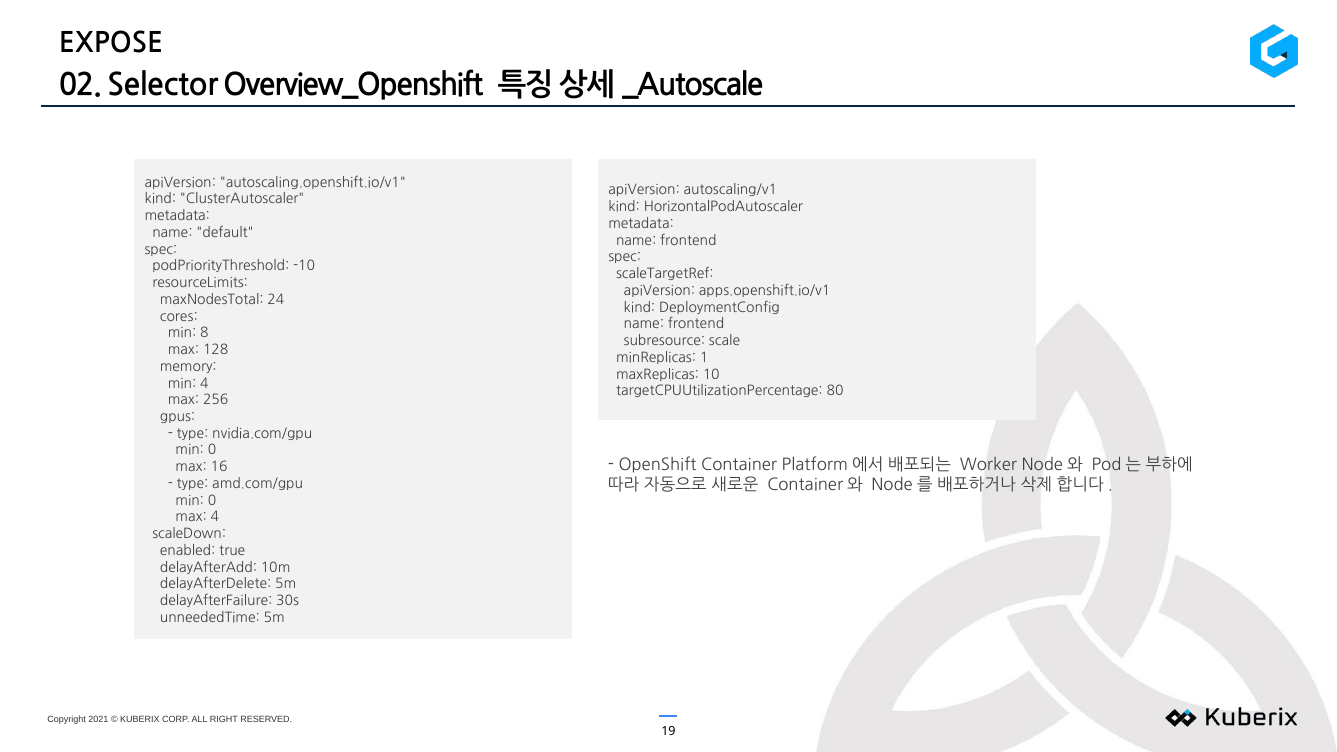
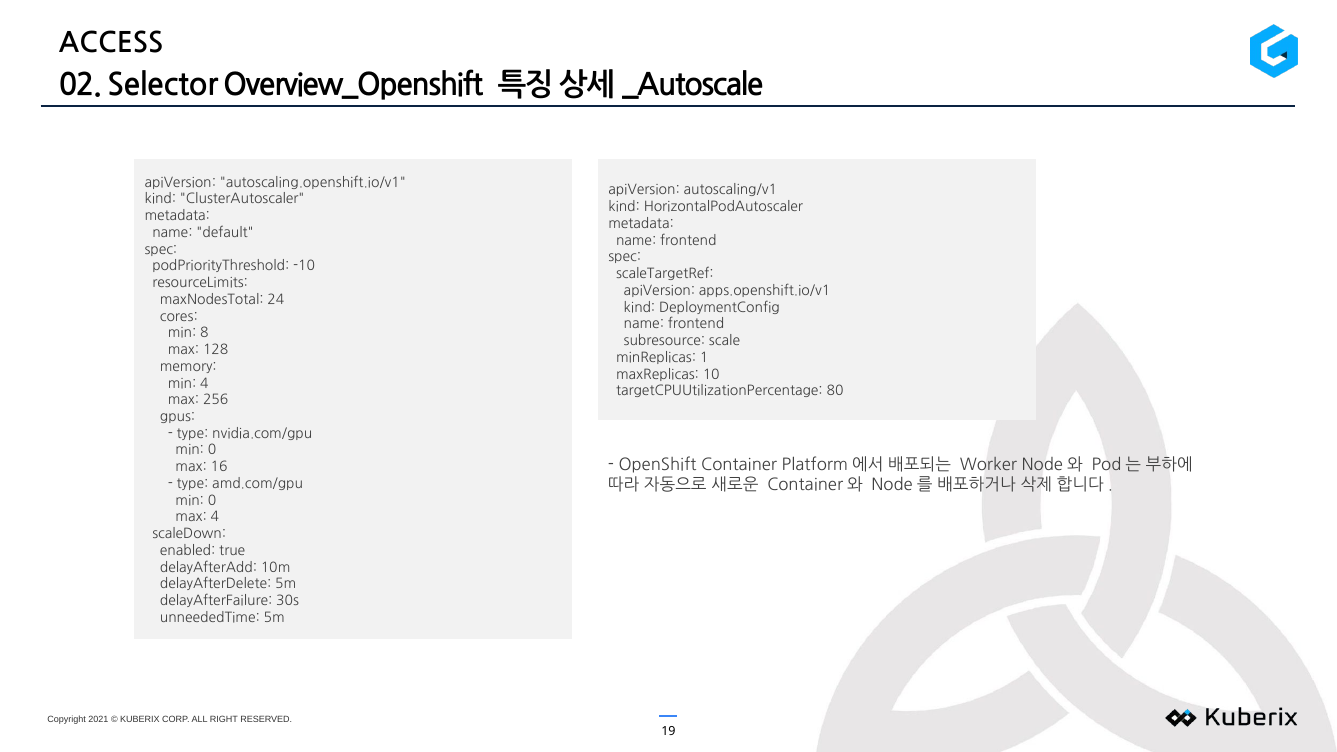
EXPOSE: EXPOSE -> ACCESS
